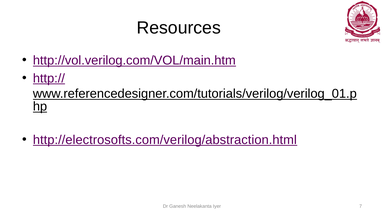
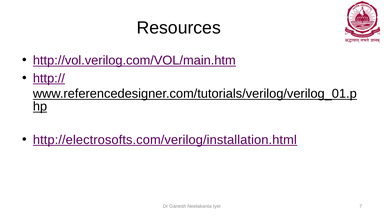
http://electrosofts.com/verilog/abstraction.html: http://electrosofts.com/verilog/abstraction.html -> http://electrosofts.com/verilog/installation.html
